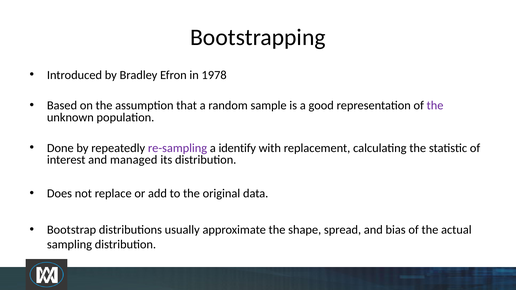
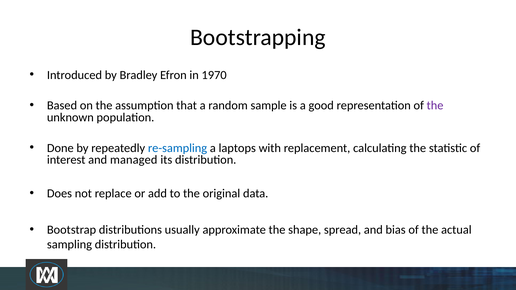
1978: 1978 -> 1970
re-sampling colour: purple -> blue
identify: identify -> laptops
